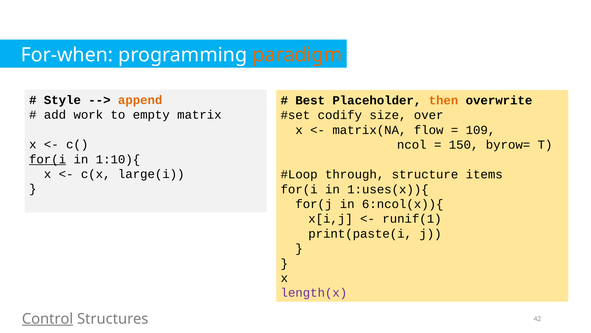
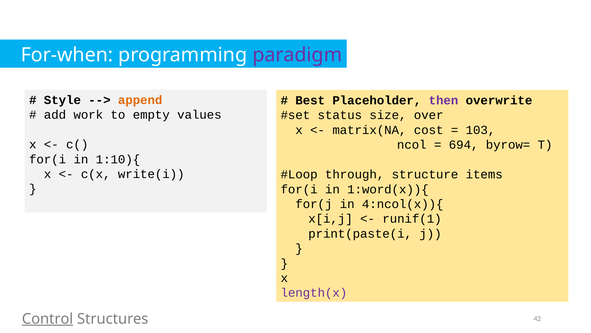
paradigm colour: orange -> purple
then colour: orange -> purple
matrix: matrix -> values
codify: codify -> status
flow: flow -> cost
109: 109 -> 103
150: 150 -> 694
for(i at (48, 159) underline: present -> none
large(i: large(i -> write(i
1:uses(x)){: 1:uses(x)){ -> 1:word(x)){
6:ncol(x)){: 6:ncol(x)){ -> 4:ncol(x)){
